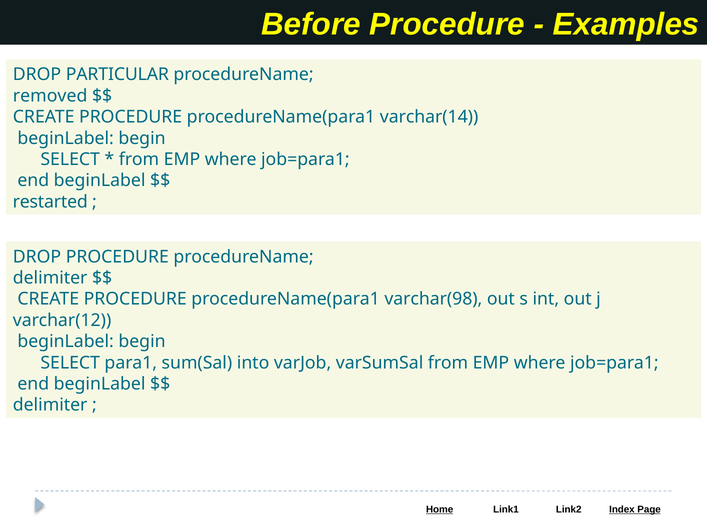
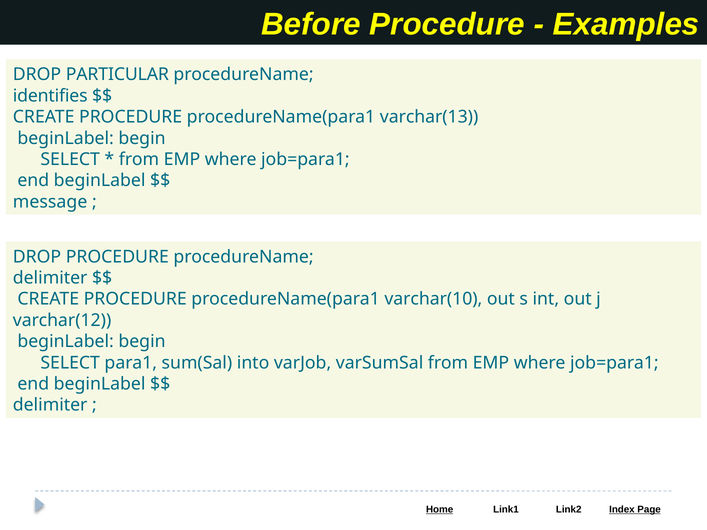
removed: removed -> identifies
varchar(14: varchar(14 -> varchar(13
restarted: restarted -> message
varchar(98: varchar(98 -> varchar(10
